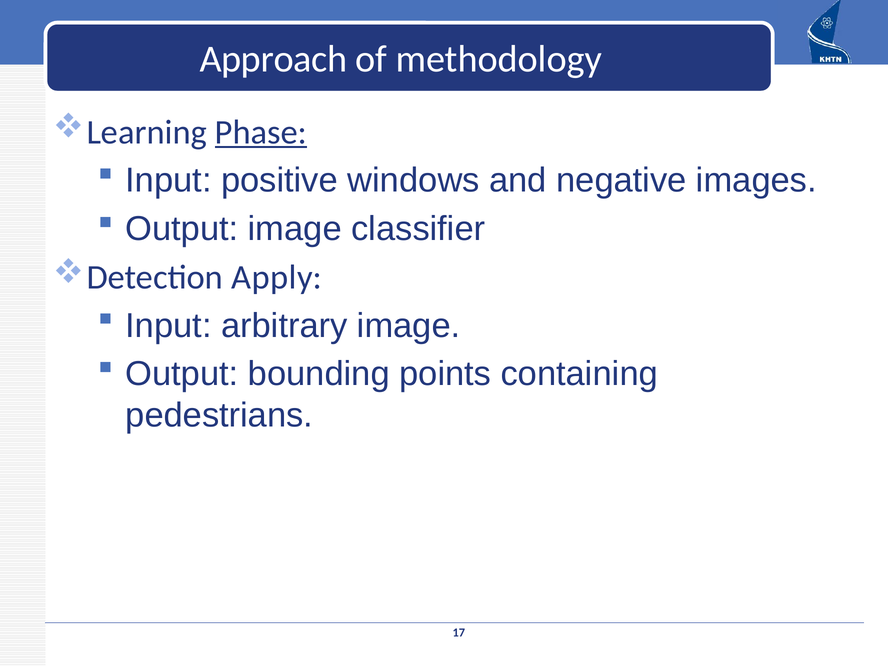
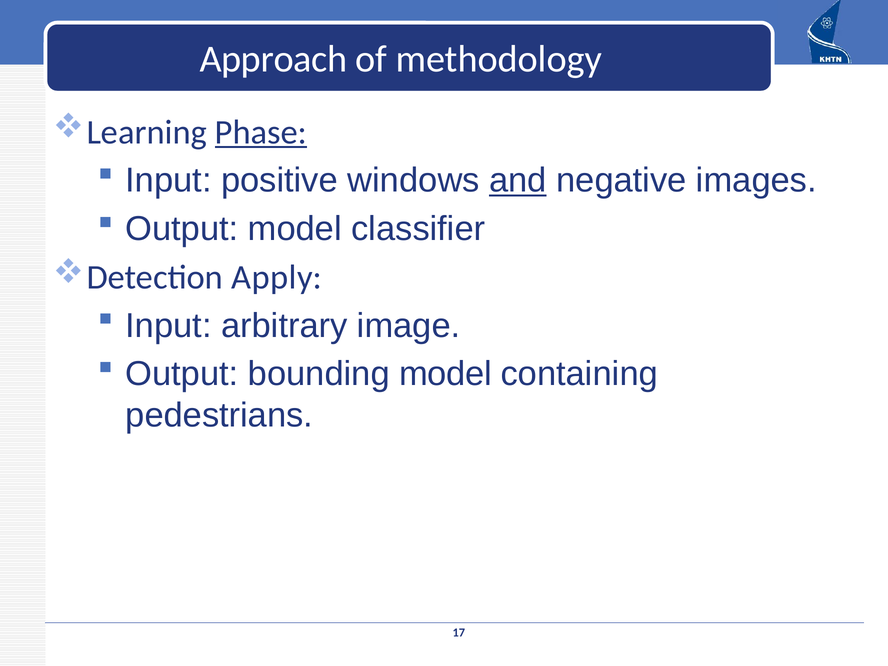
and underline: none -> present
Output image: image -> model
bounding points: points -> model
